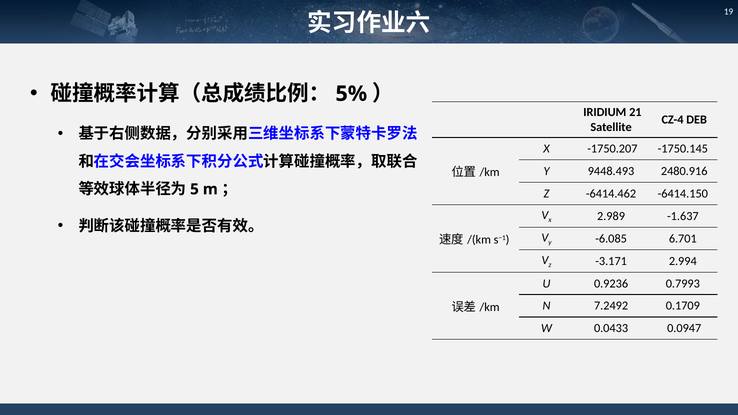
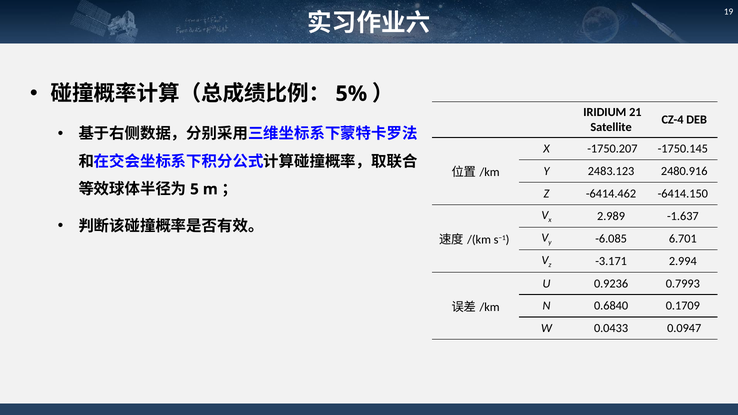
9448.493: 9448.493 -> 2483.123
7.2492: 7.2492 -> 0.6840
